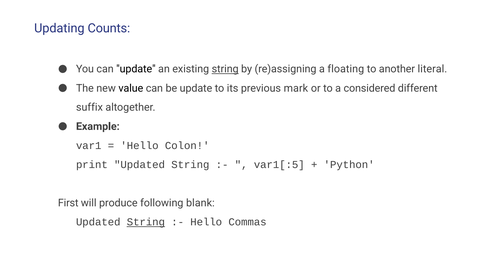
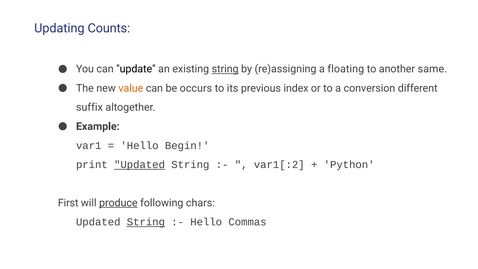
literal: literal -> same
value colour: black -> orange
be update: update -> occurs
mark: mark -> index
considered: considered -> conversion
Colon: Colon -> Begin
Updated at (140, 165) underline: none -> present
var1[:5: var1[:5 -> var1[:2
produce underline: none -> present
blank: blank -> chars
